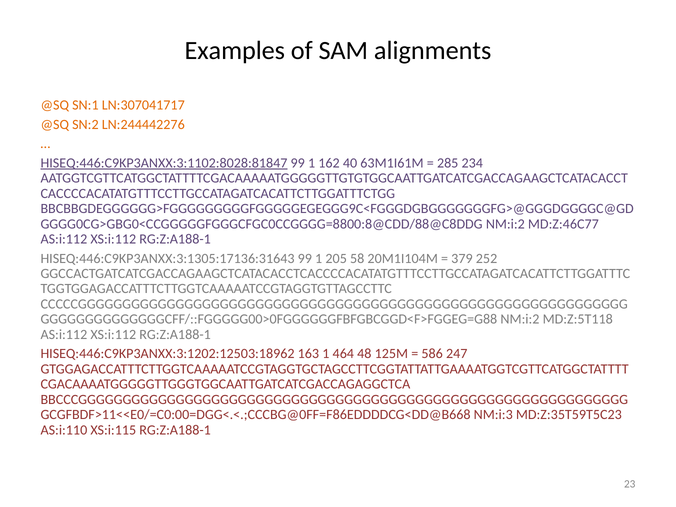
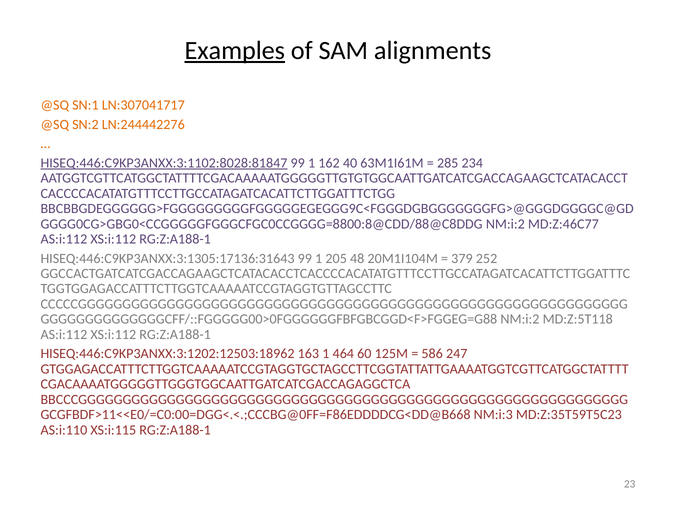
Examples underline: none -> present
58: 58 -> 48
48: 48 -> 60
